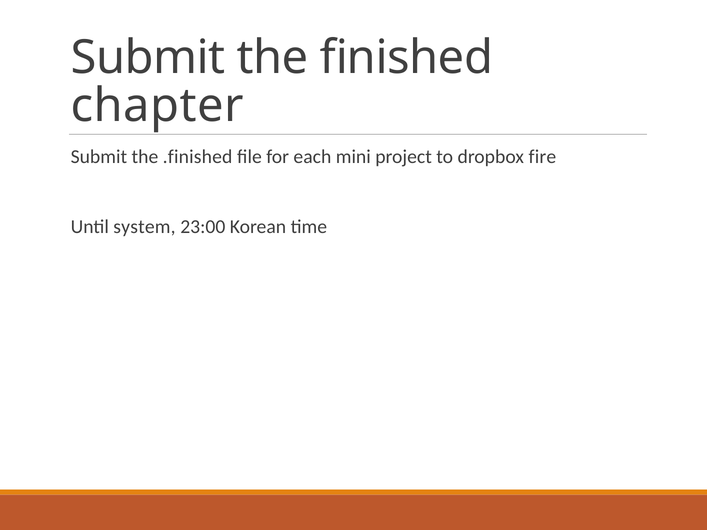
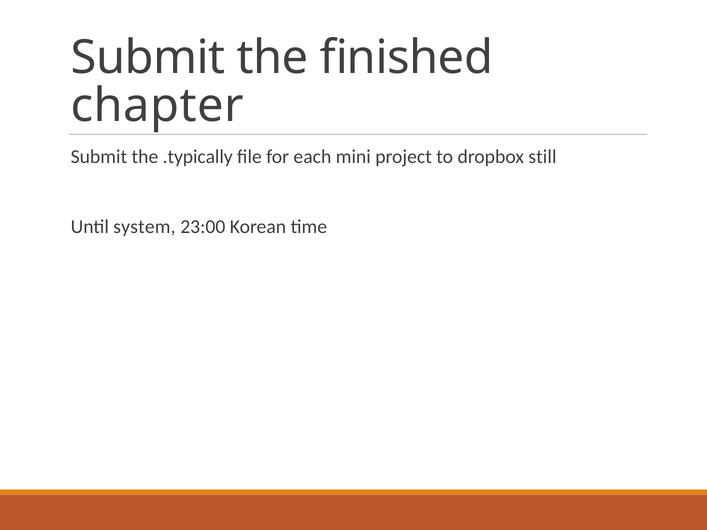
.finished: .finished -> .typically
fire: fire -> still
